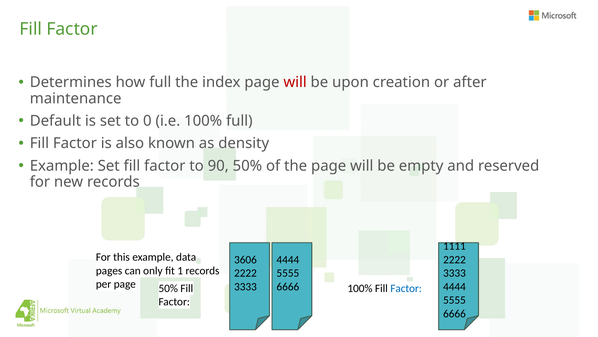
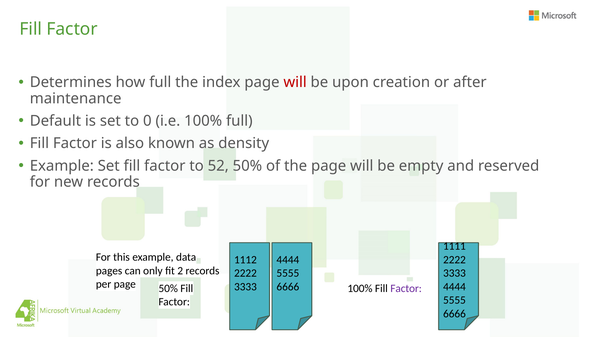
90: 90 -> 52
3606: 3606 -> 1112
1: 1 -> 2
Factor at (406, 288) colour: blue -> purple
